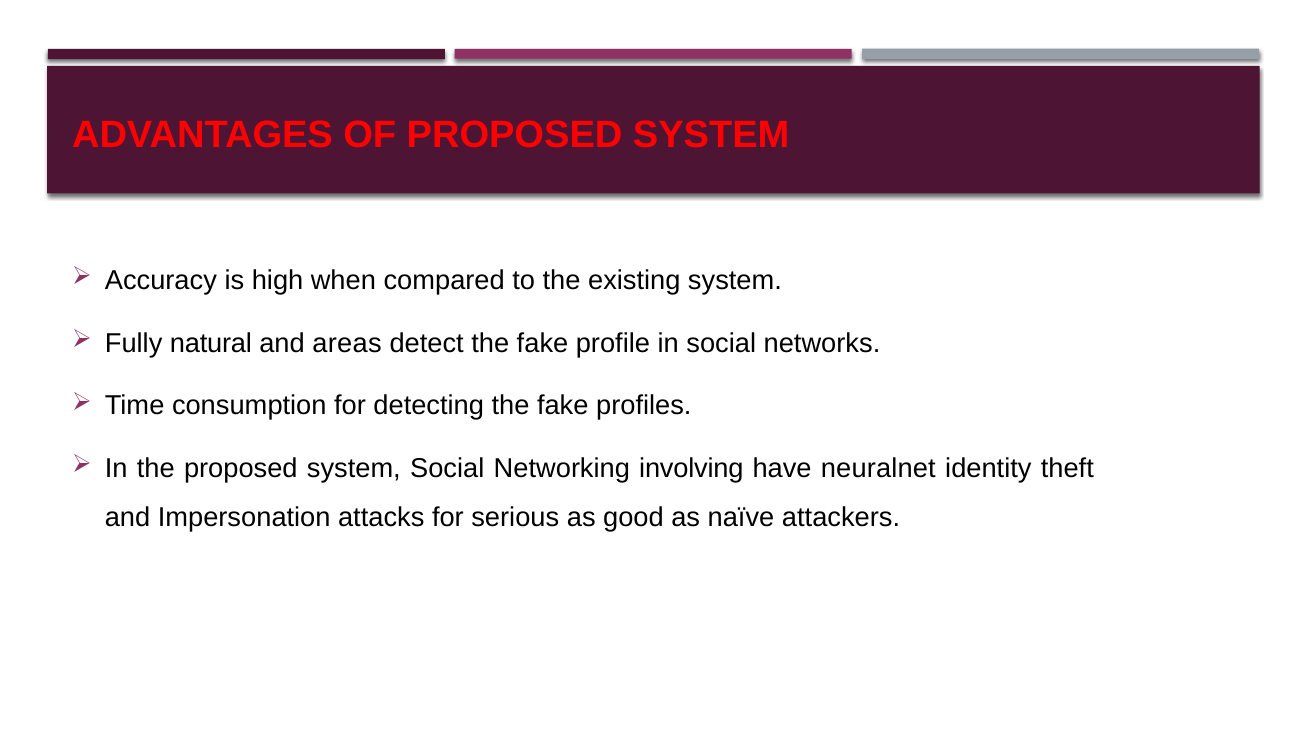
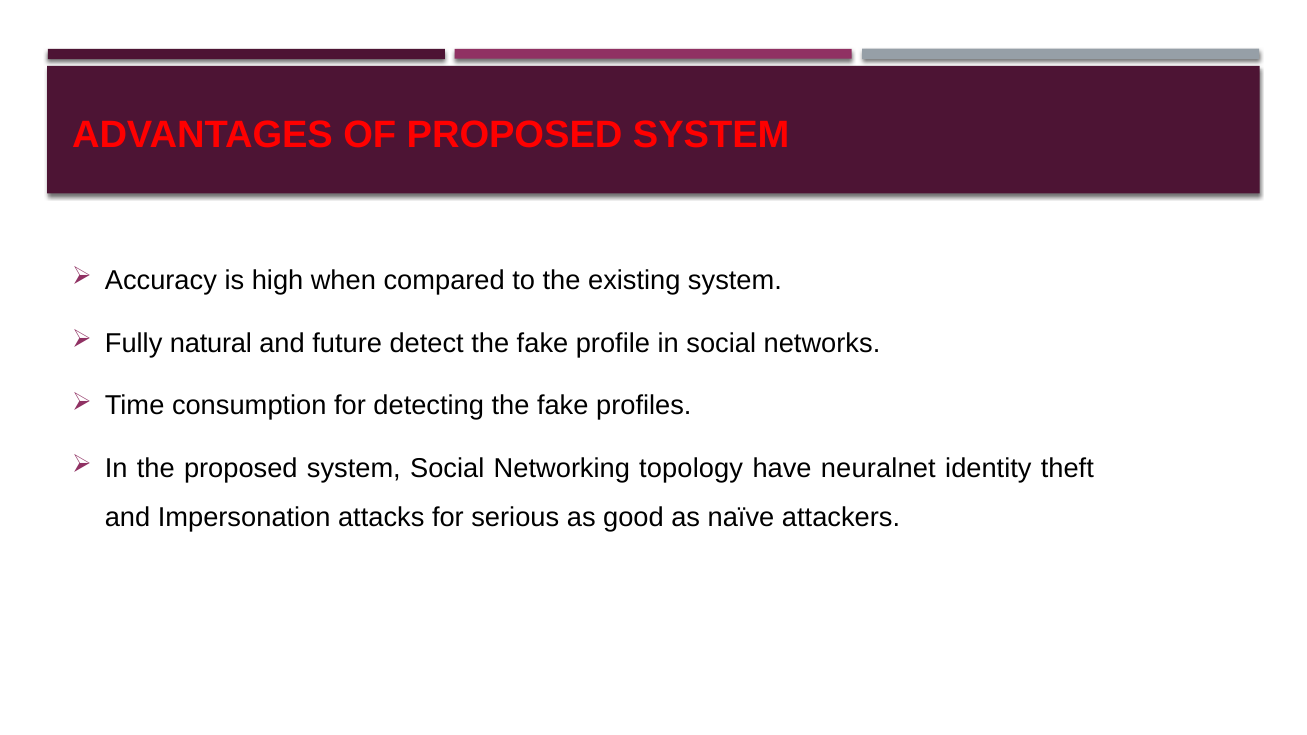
areas: areas -> future
involving: involving -> topology
